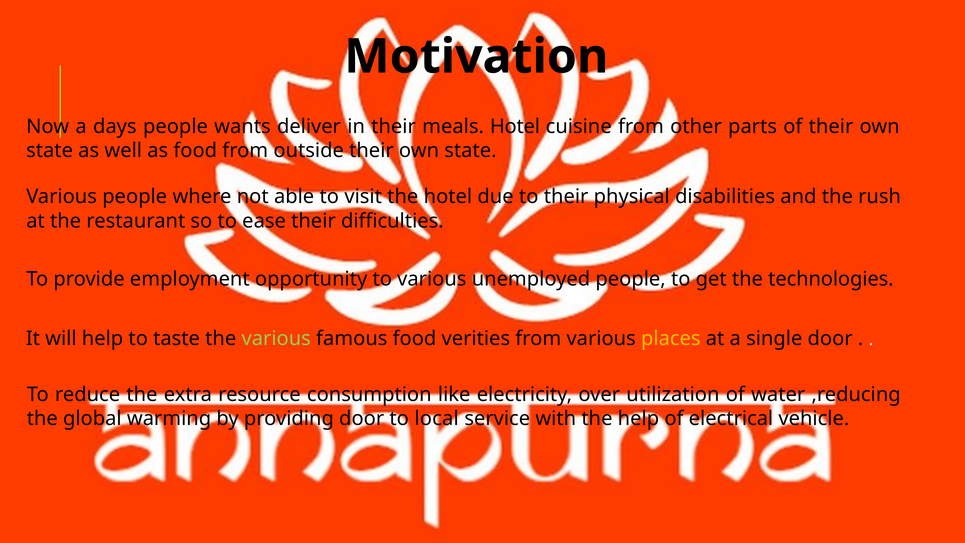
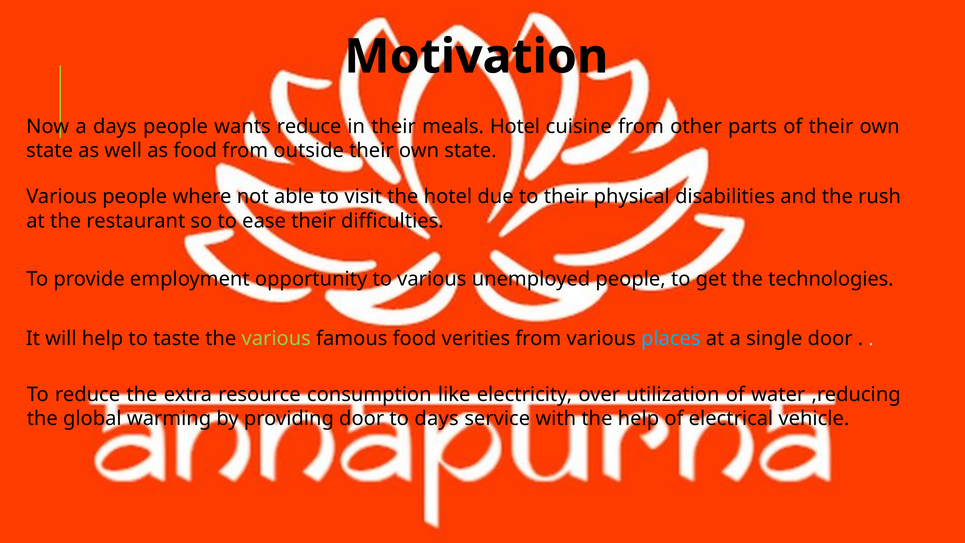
wants deliver: deliver -> reduce
places colour: yellow -> light blue
to local: local -> days
